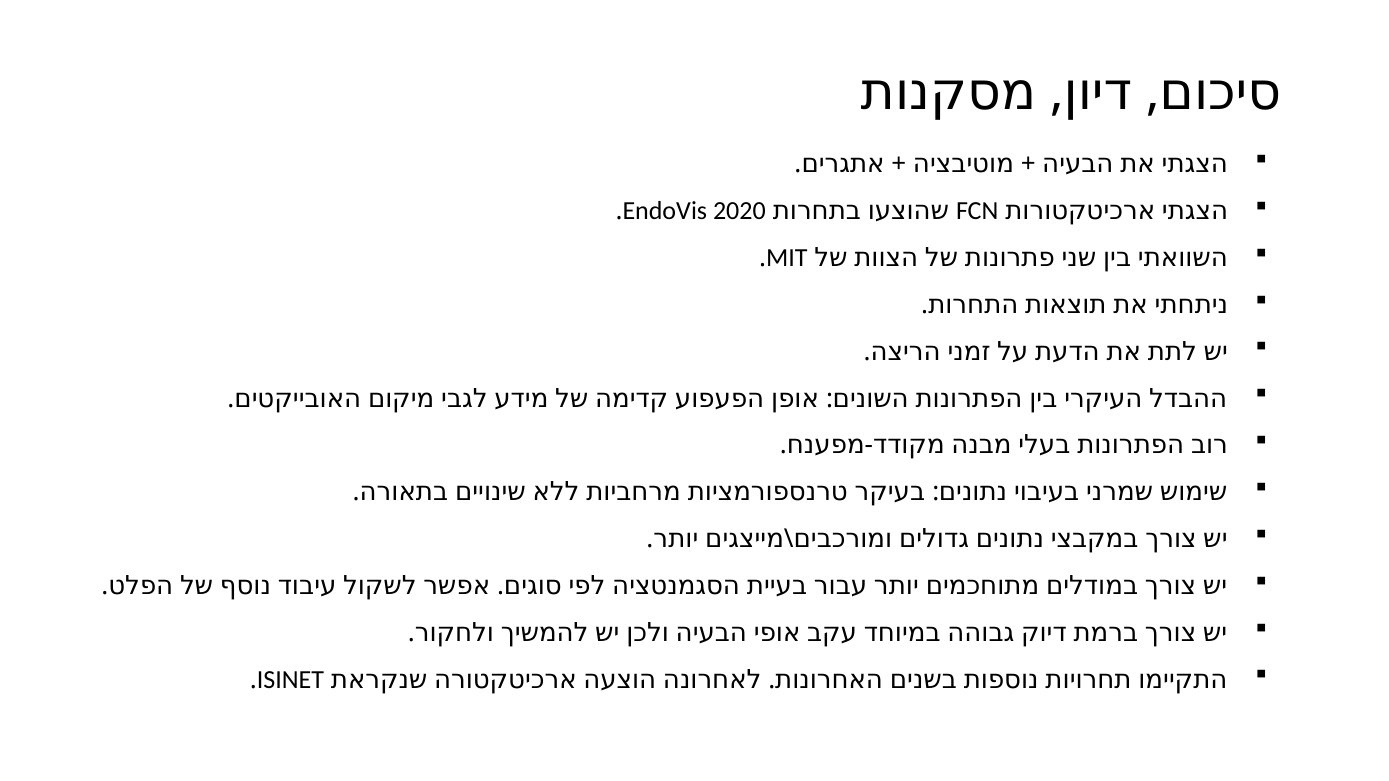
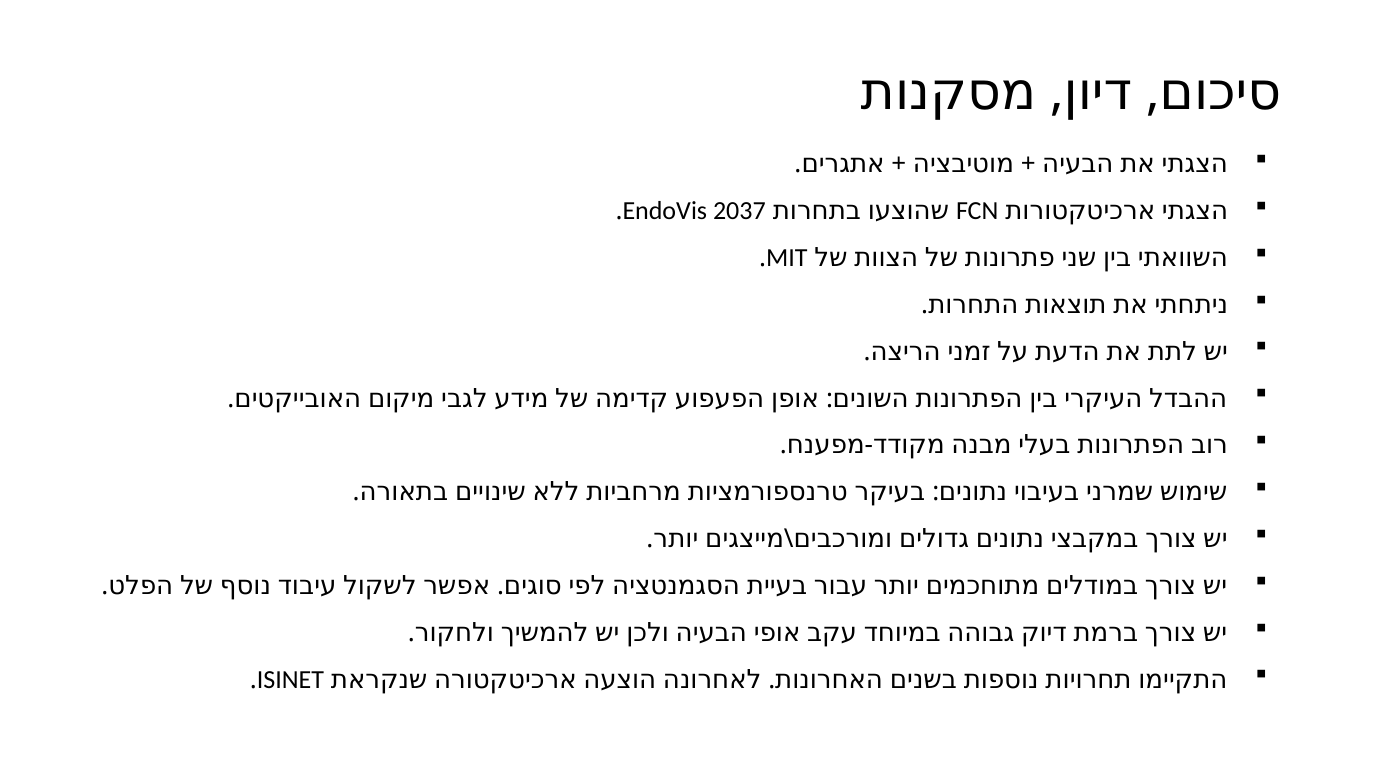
2020: 2020 -> 2037
